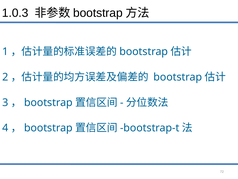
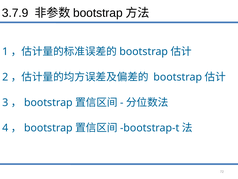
1.0.3: 1.0.3 -> 3.7.9
